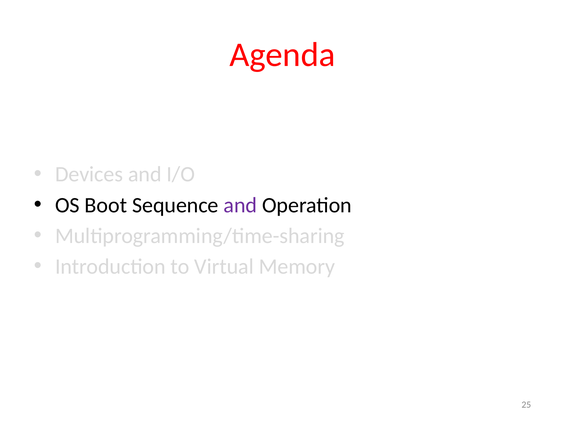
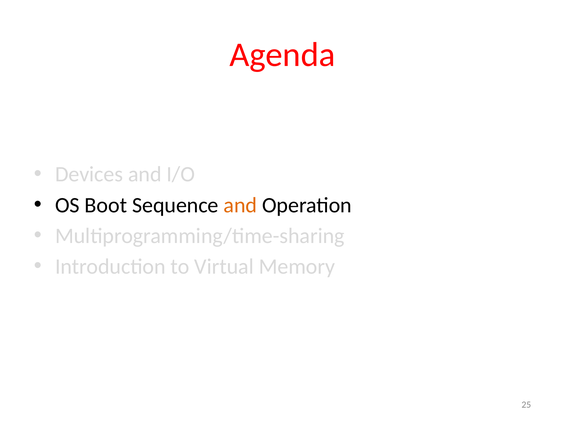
and at (240, 205) colour: purple -> orange
